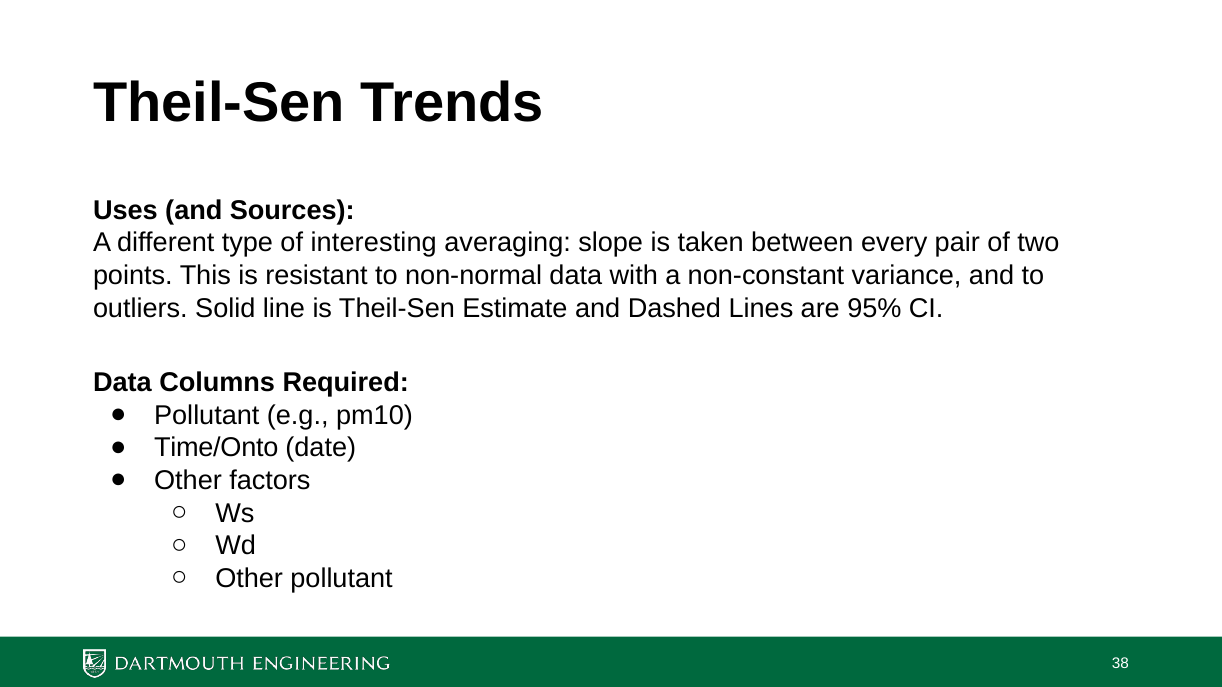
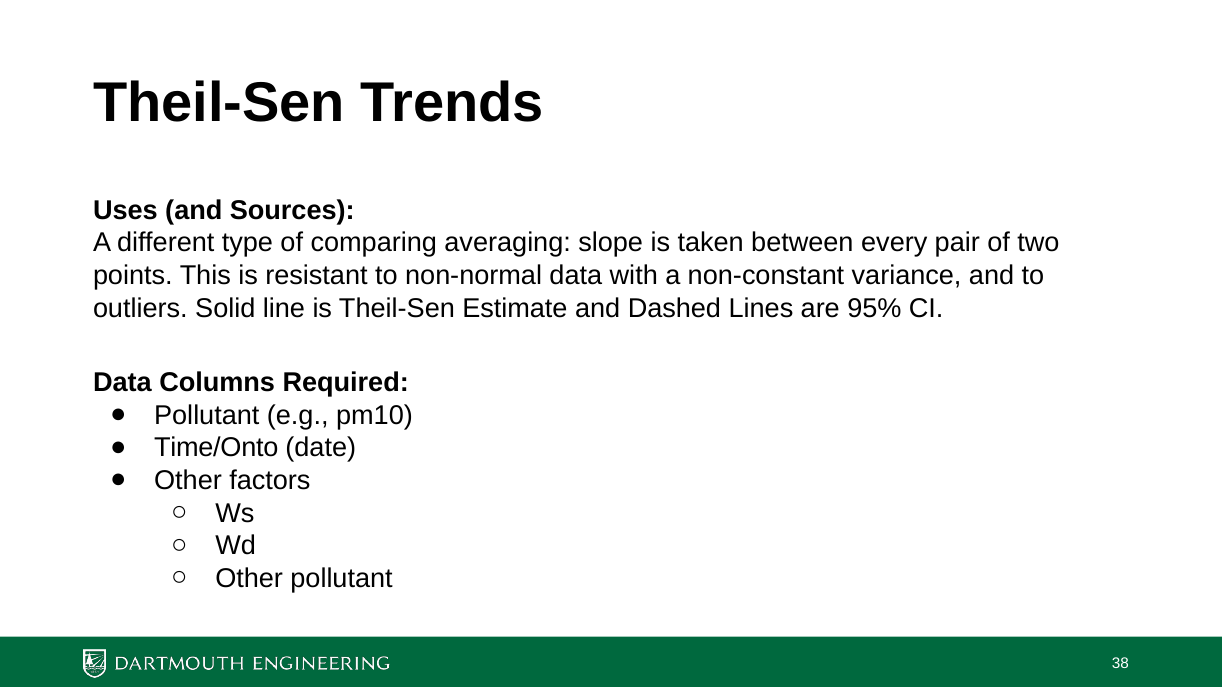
interesting: interesting -> comparing
